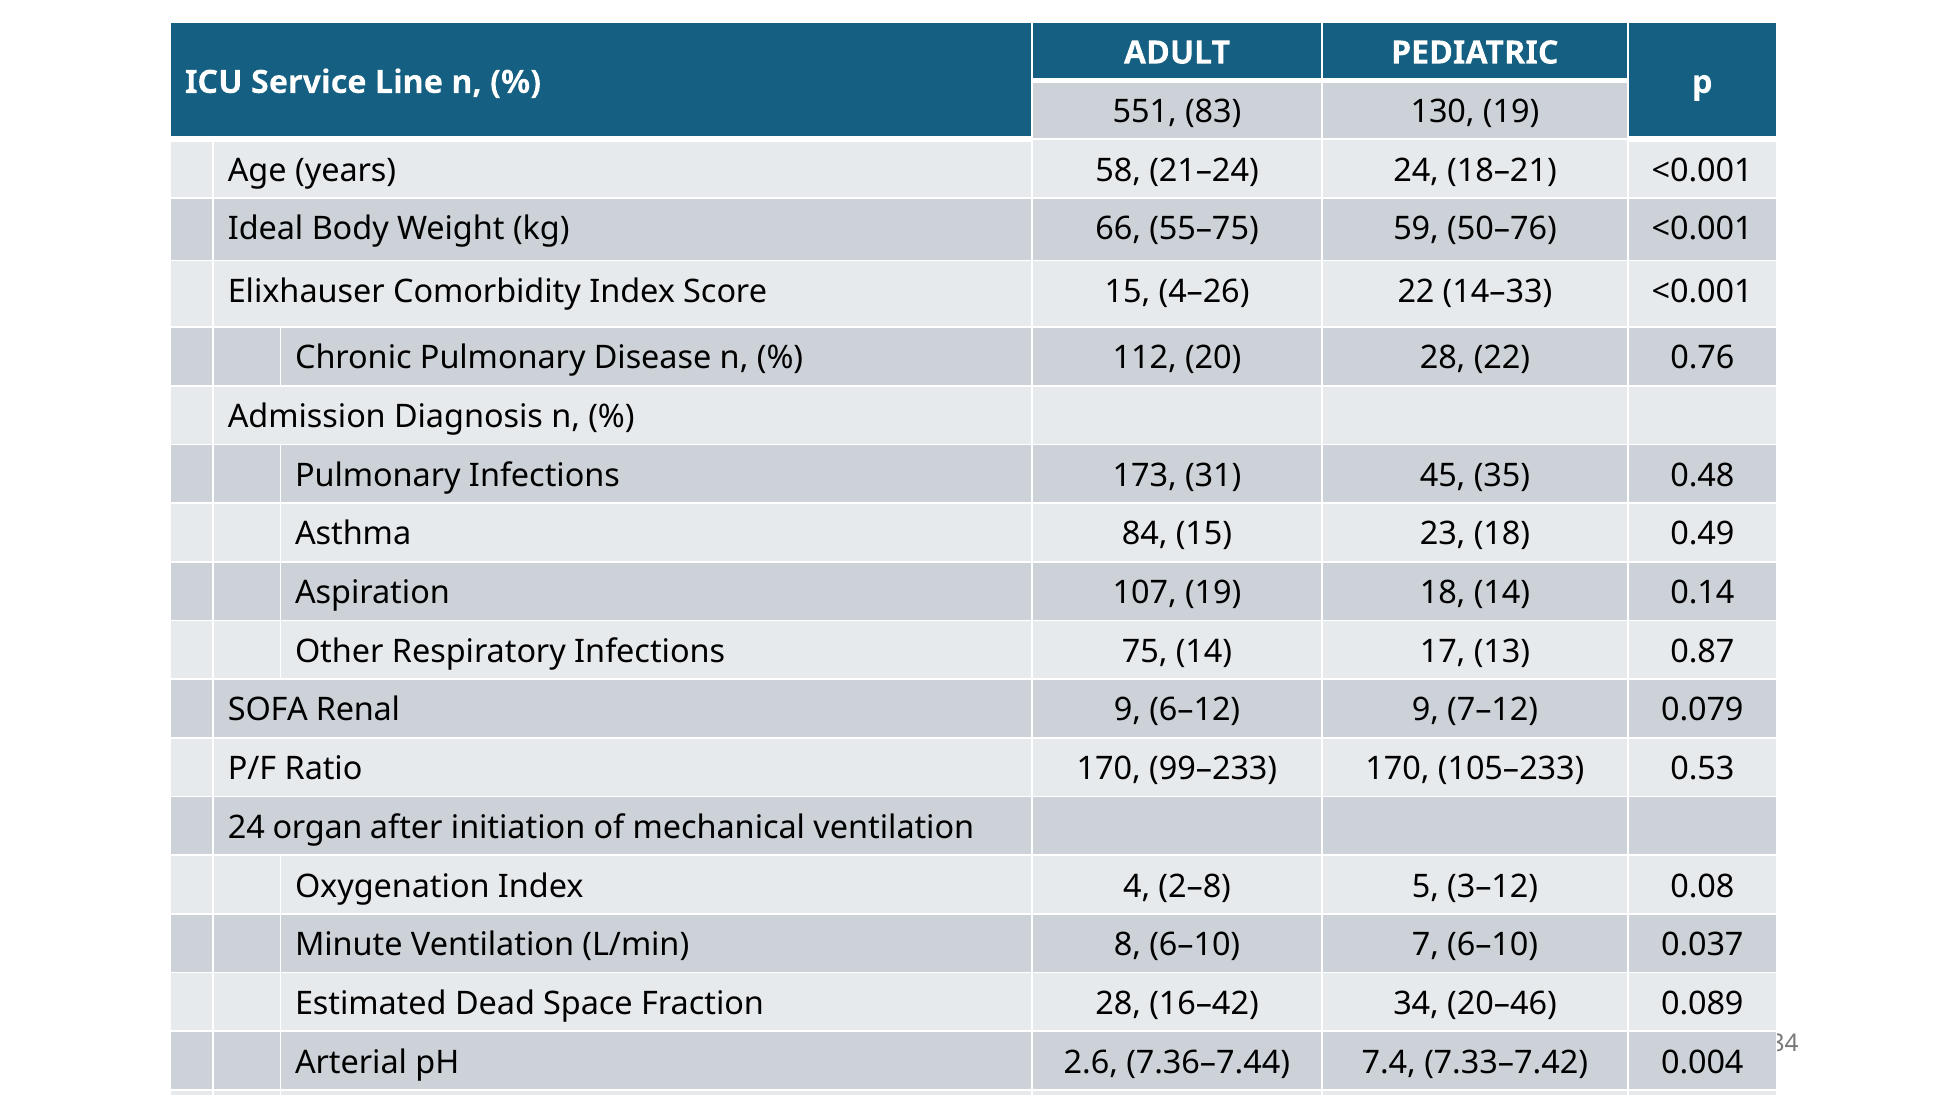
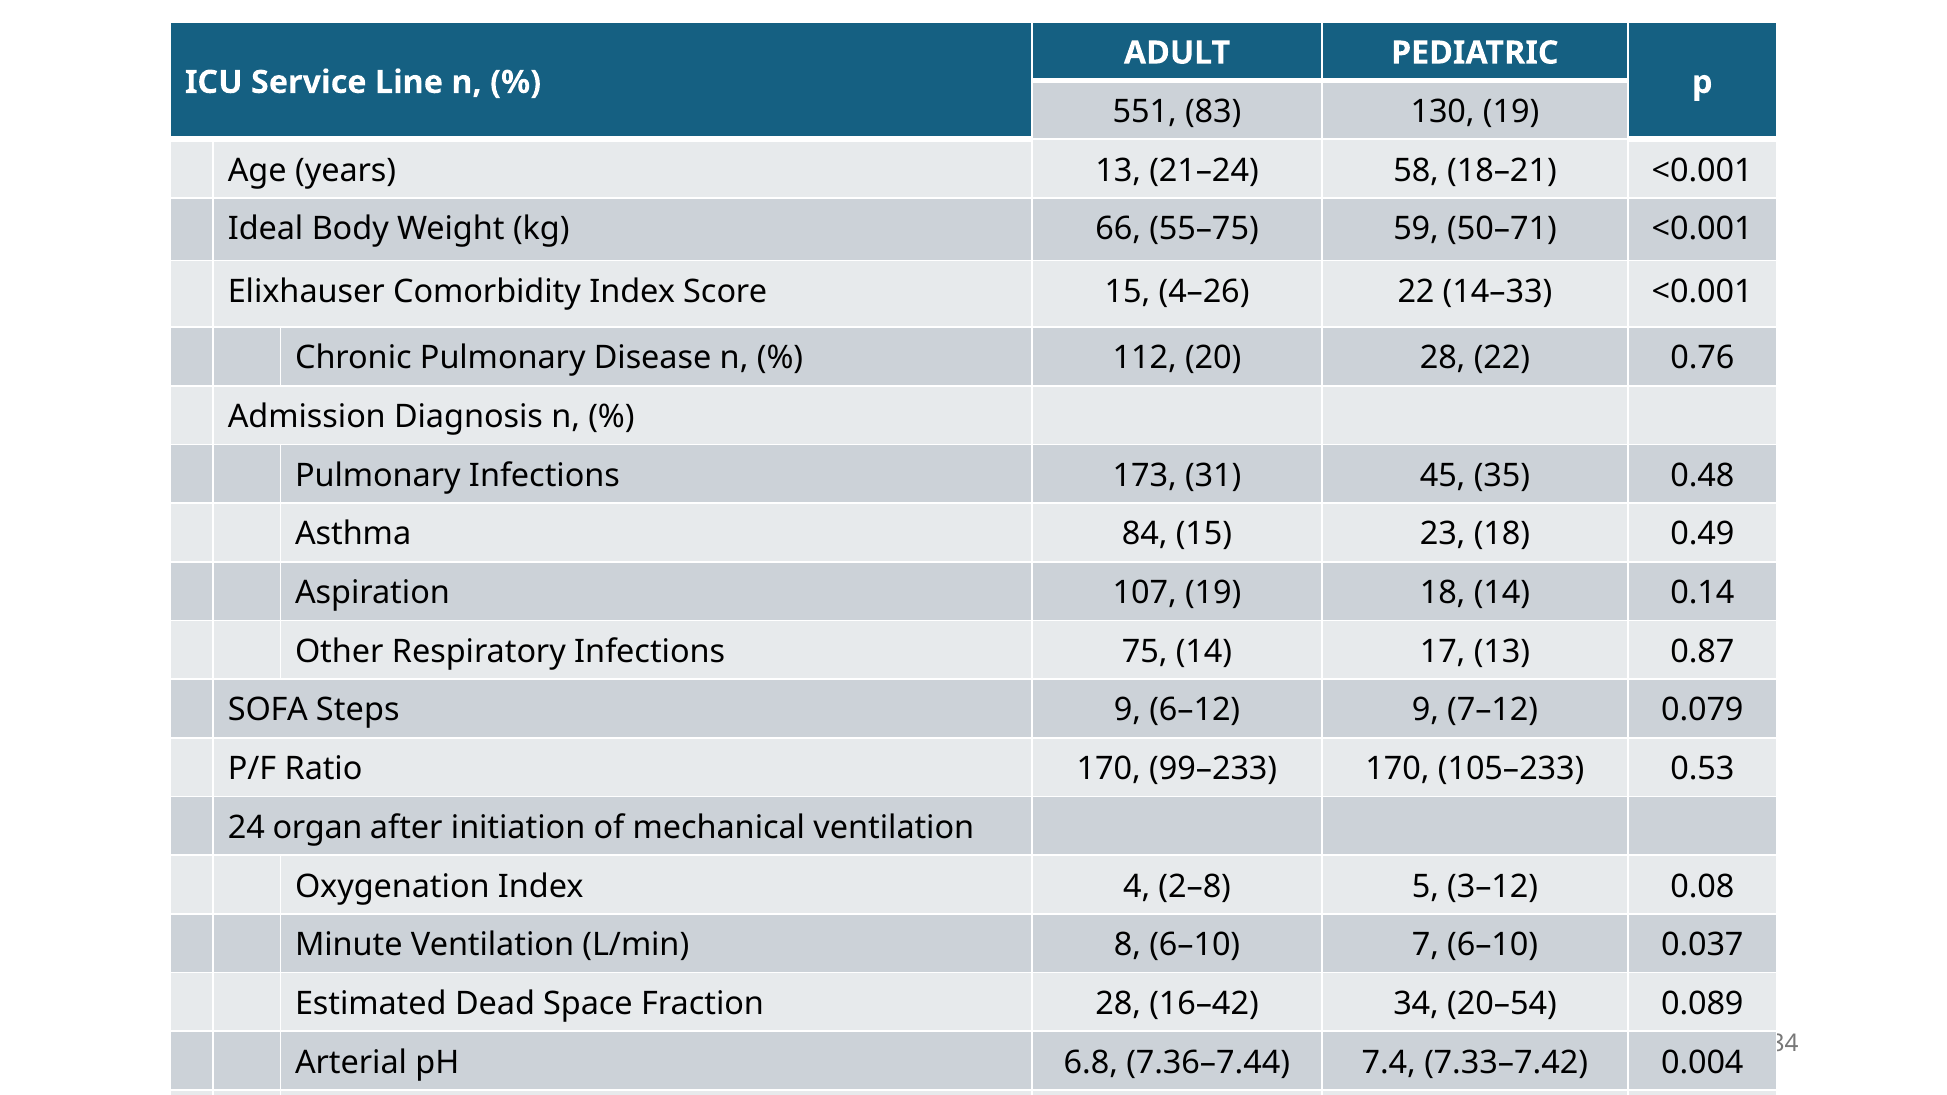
years 58: 58 -> 13
21–24 24: 24 -> 58
50–76: 50–76 -> 50–71
Renal: Renal -> Steps
20–46: 20–46 -> 20–54
2.6: 2.6 -> 6.8
